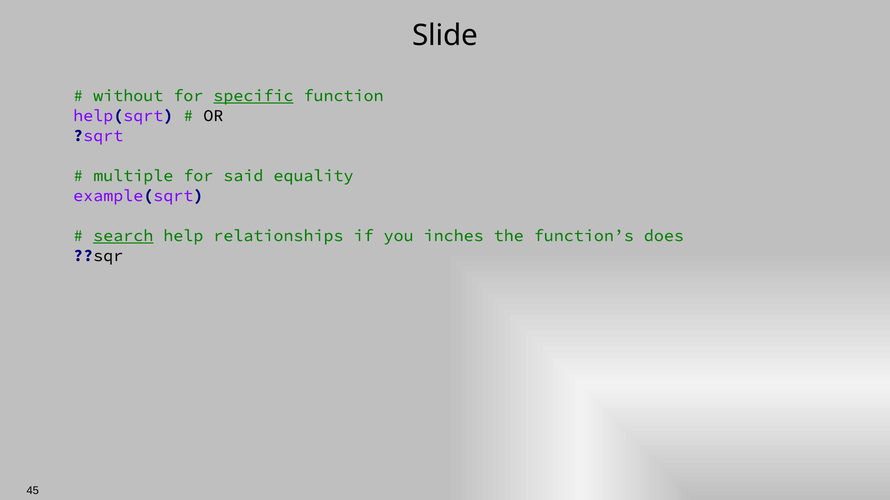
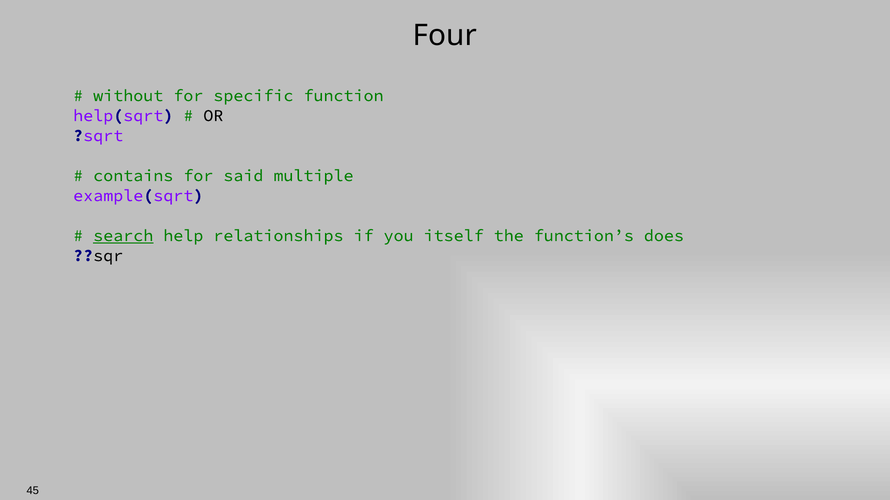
Slide: Slide -> Four
specific underline: present -> none
multiple: multiple -> contains
equality: equality -> multiple
inches: inches -> itself
